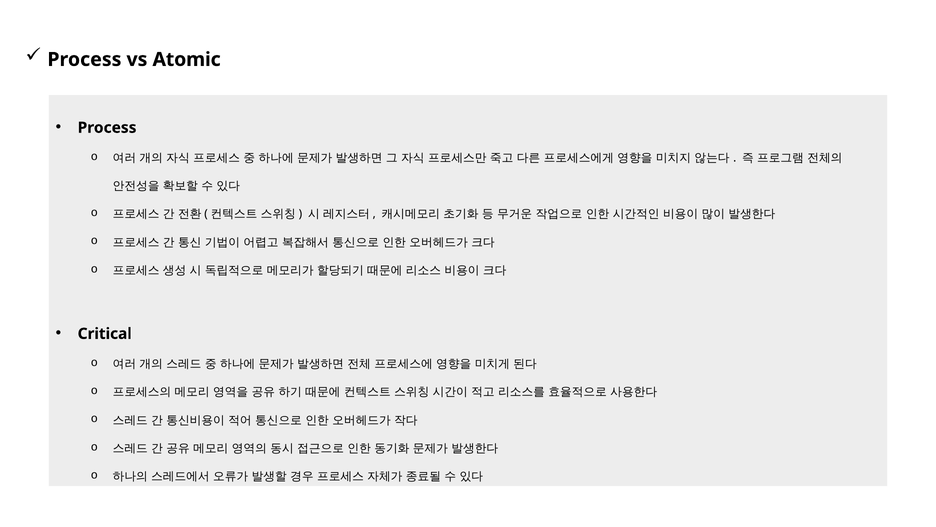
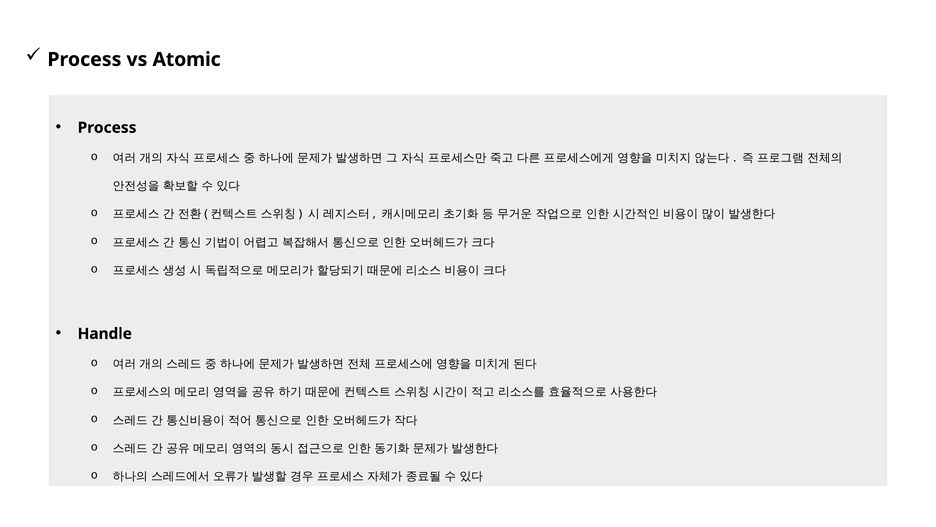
Critical: Critical -> Handle
